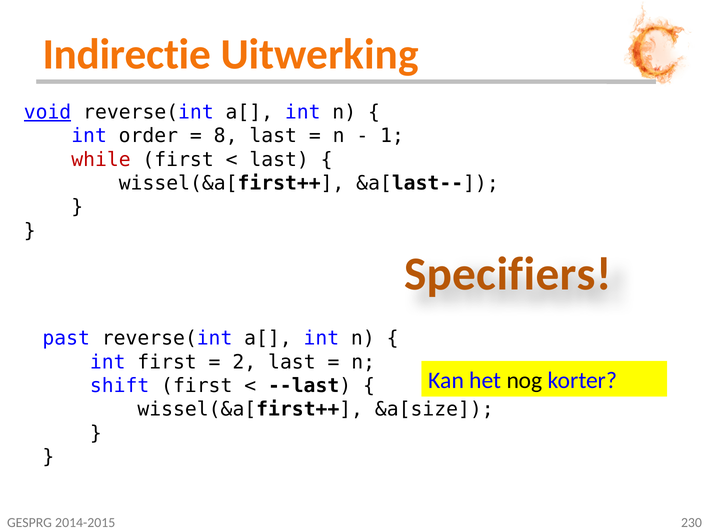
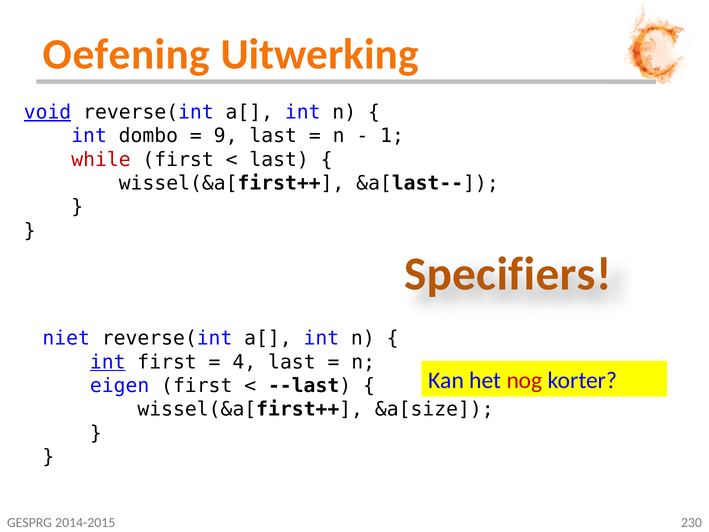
Indirectie: Indirectie -> Oefening
order: order -> dombo
8: 8 -> 9
past: past -> niet
int at (108, 362) underline: none -> present
2: 2 -> 4
nog colour: black -> red
shift: shift -> eigen
